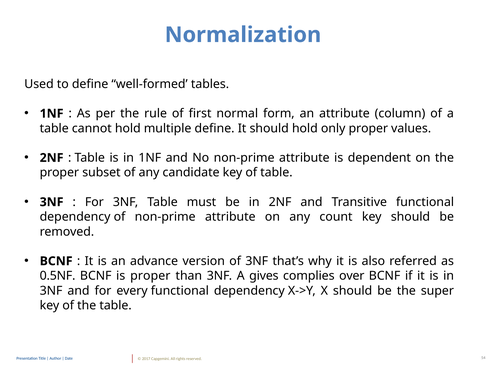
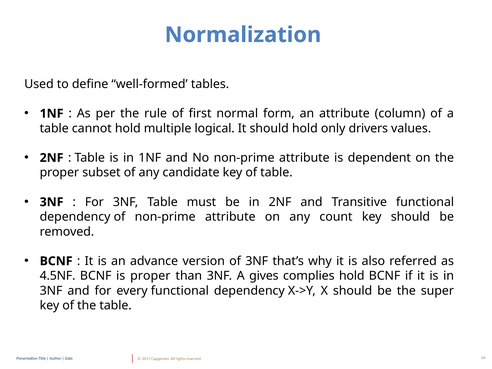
multiple define: define -> logical
only proper: proper -> drivers
0.5NF: 0.5NF -> 4.5NF
complies over: over -> hold
